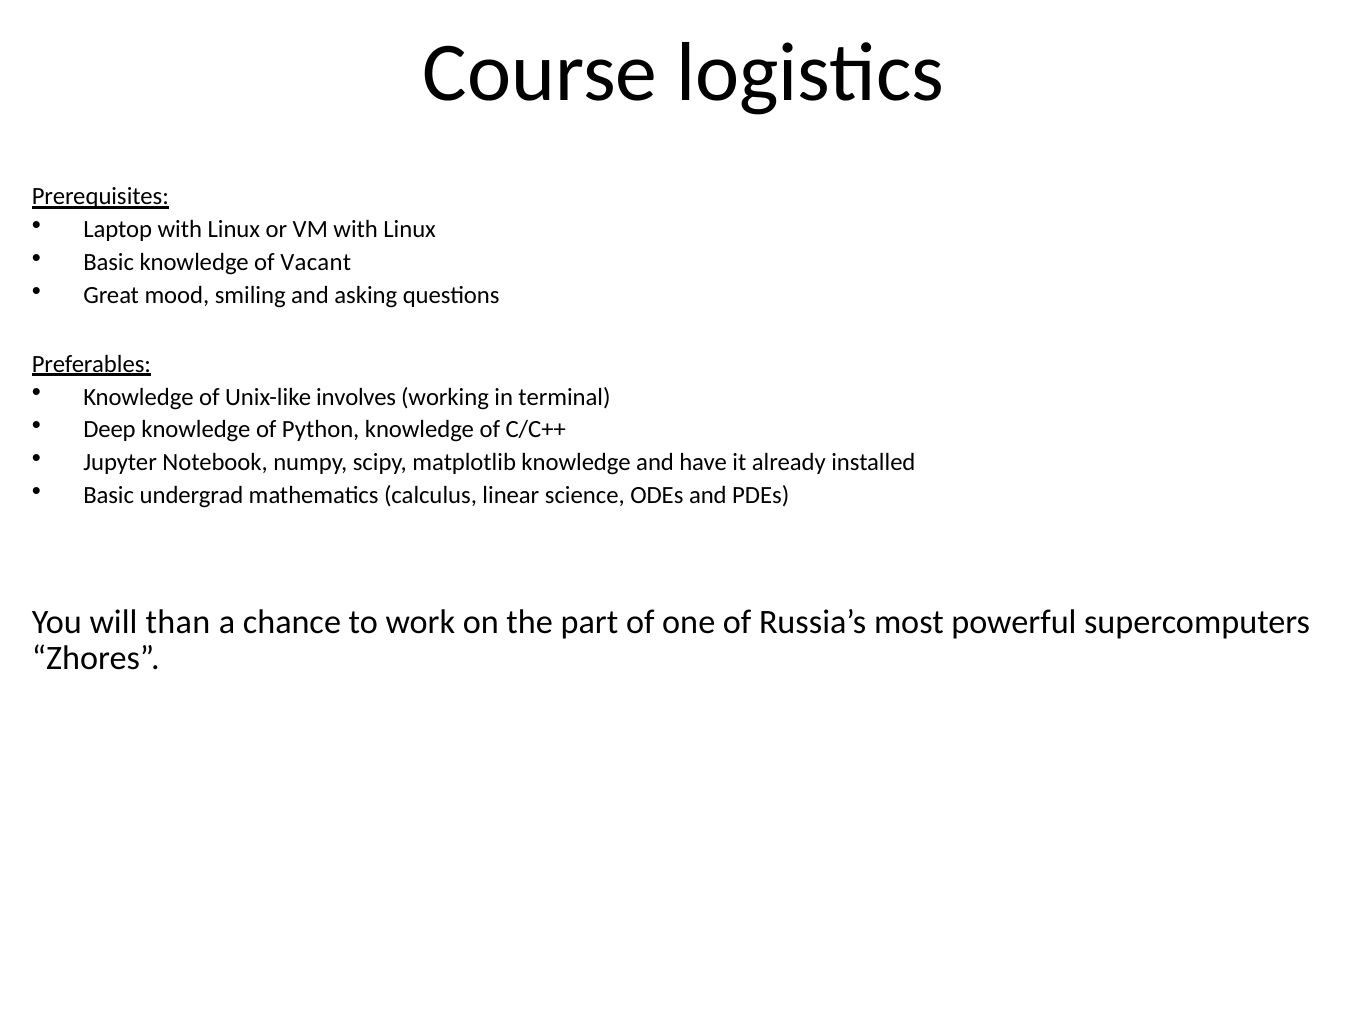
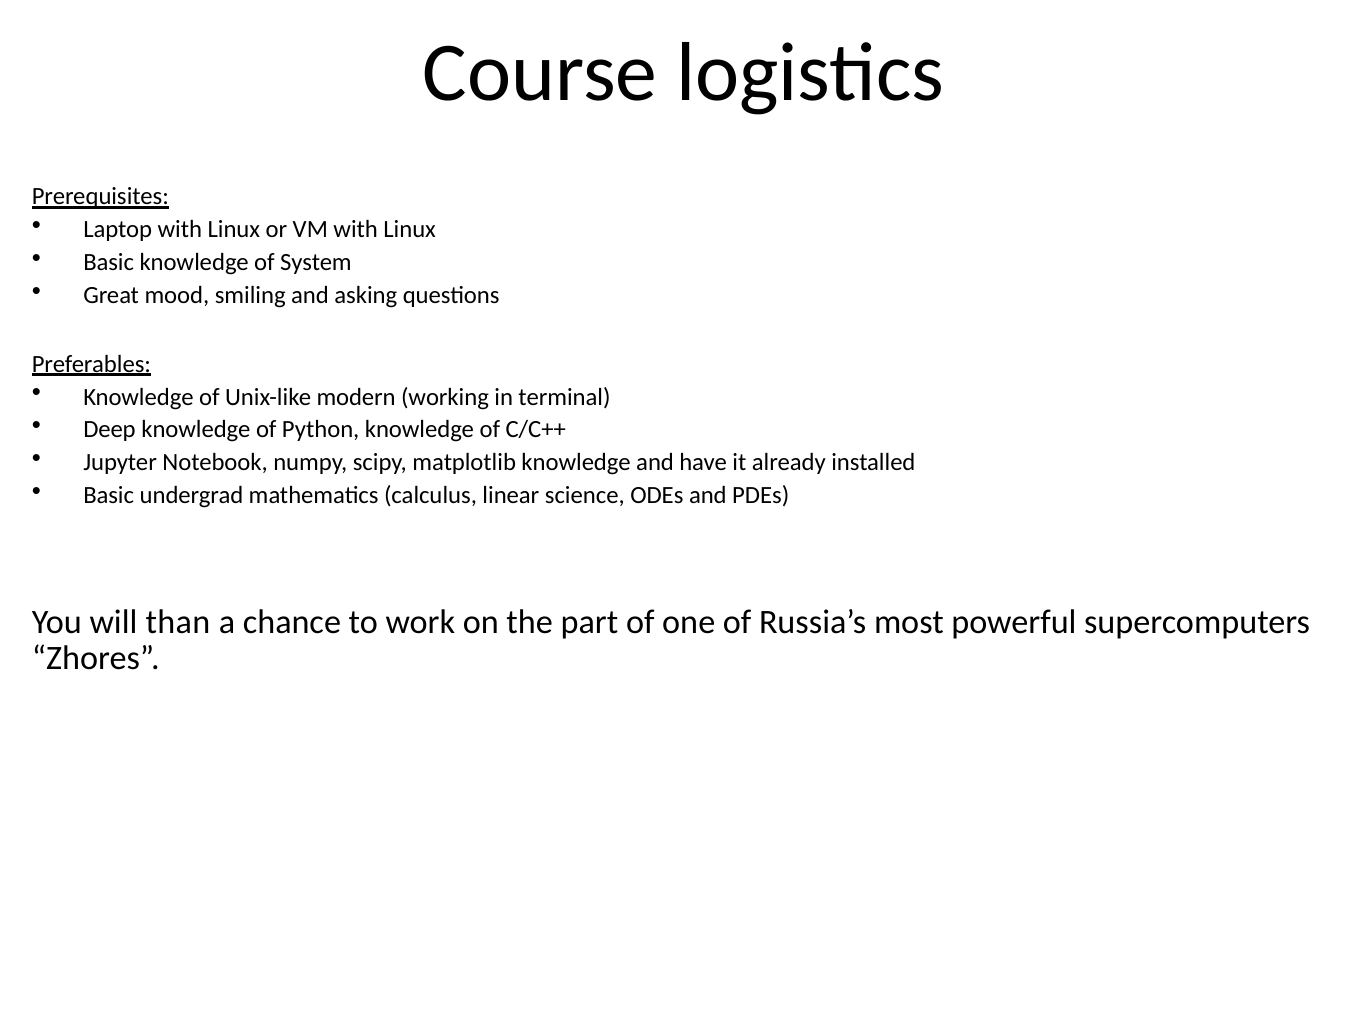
Vacant: Vacant -> System
involves: involves -> modern
